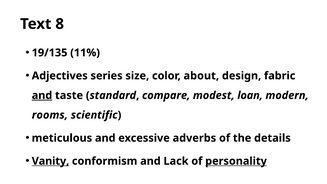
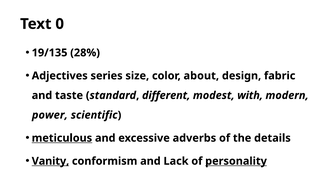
8: 8 -> 0
11%: 11% -> 28%
and at (42, 95) underline: present -> none
compare: compare -> different
loan: loan -> with
rooms: rooms -> power
meticulous underline: none -> present
